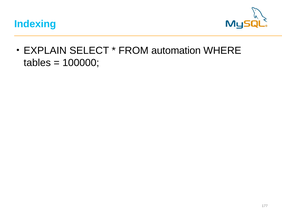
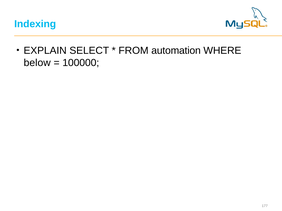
tables: tables -> below
